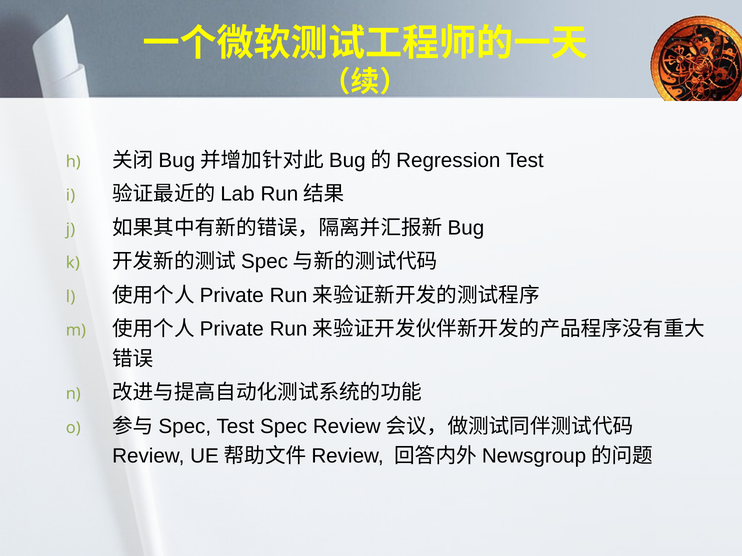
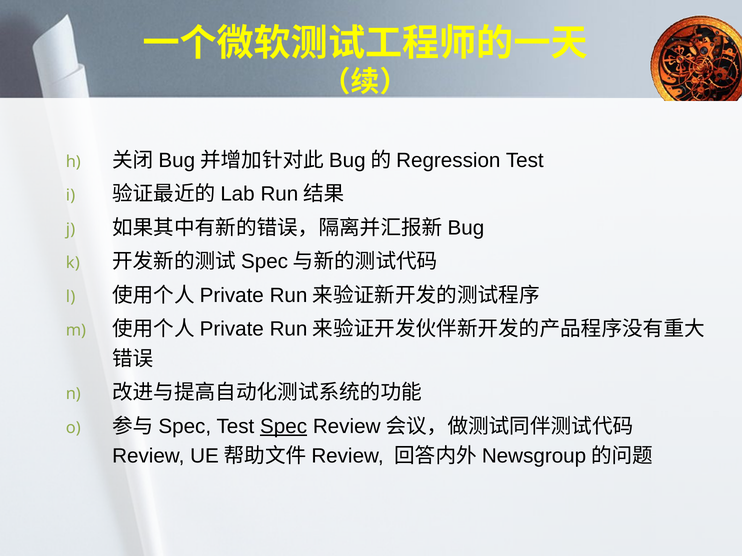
Spec underline: none -> present
